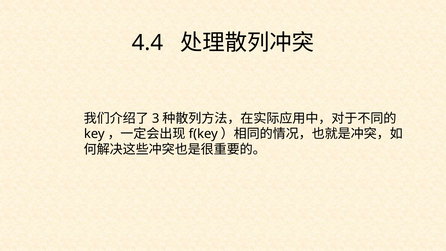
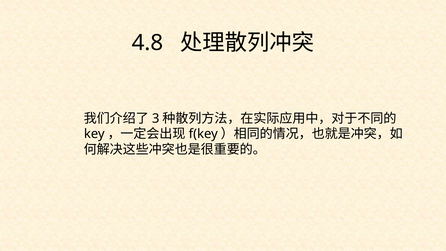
4.4: 4.4 -> 4.8
